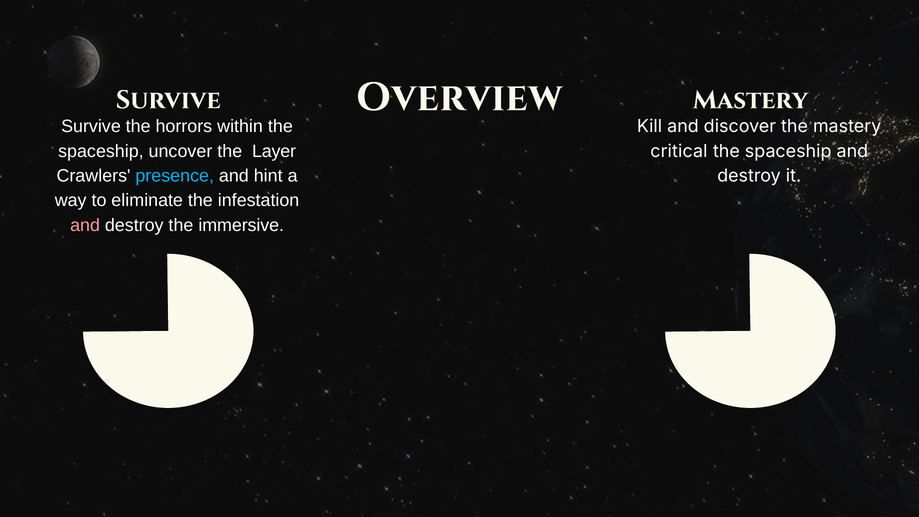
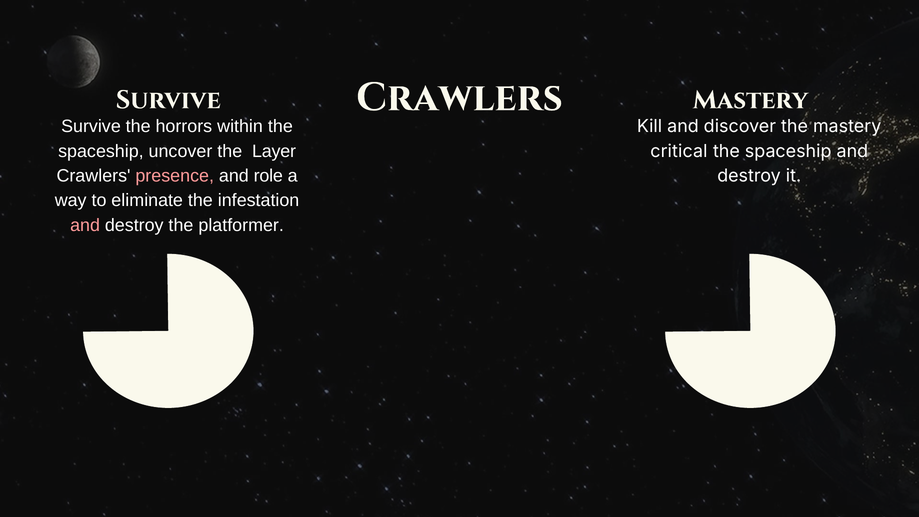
Survive Overview: Overview -> Crawlers
presence colour: light blue -> pink
hint: hint -> role
immersive: immersive -> platformer
